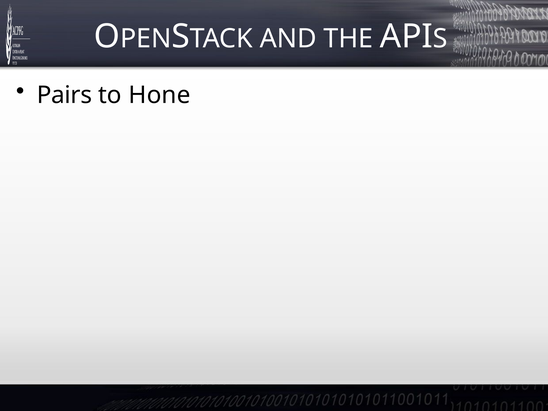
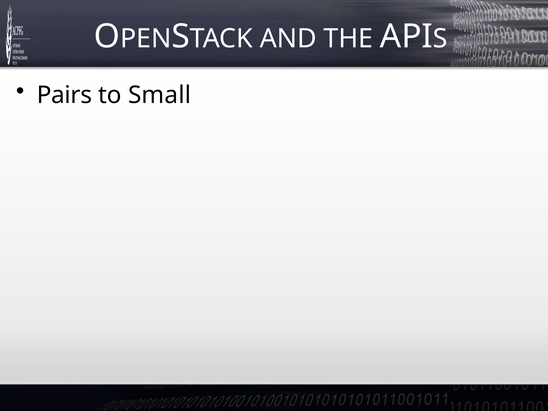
Hone: Hone -> Small
